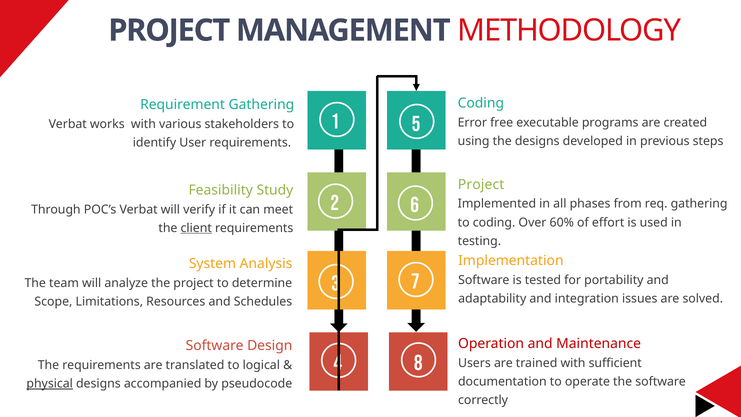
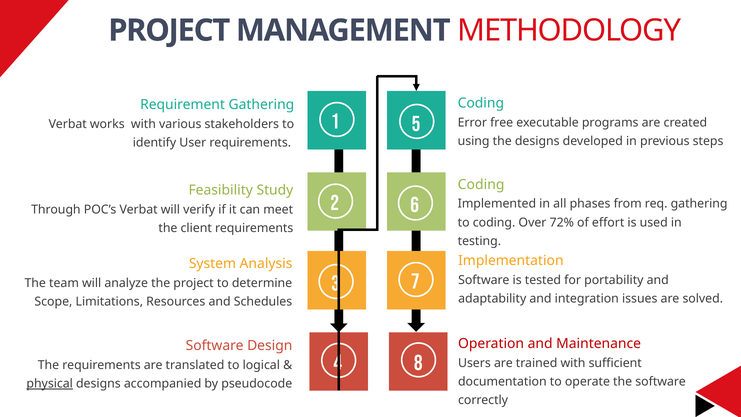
Project at (481, 184): Project -> Coding
60%: 60% -> 72%
client underline: present -> none
